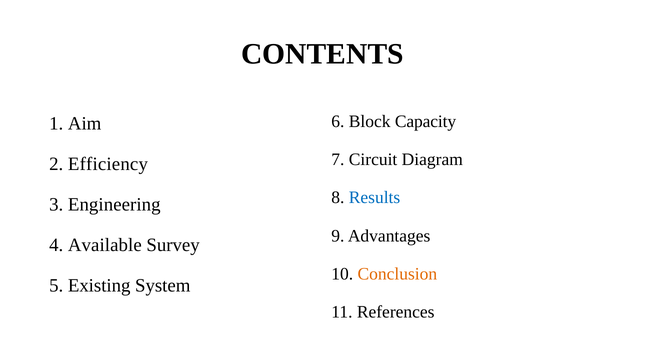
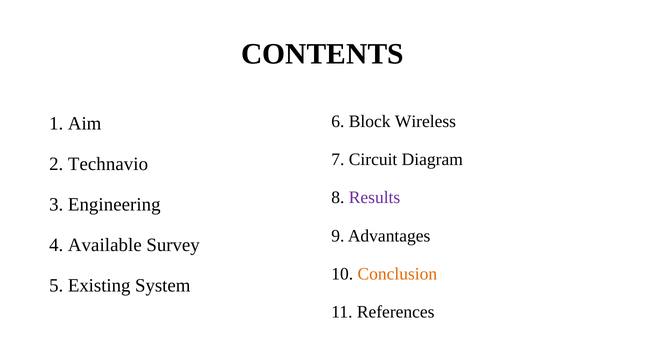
Capacity: Capacity -> Wireless
Efficiency: Efficiency -> Technavio
Results colour: blue -> purple
